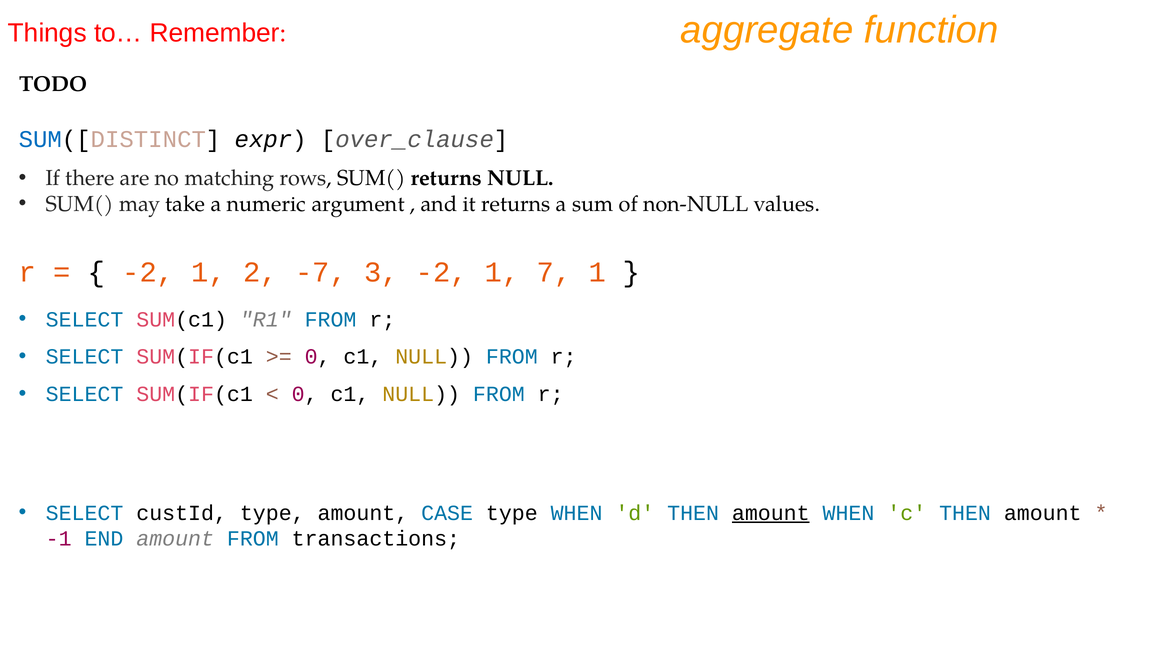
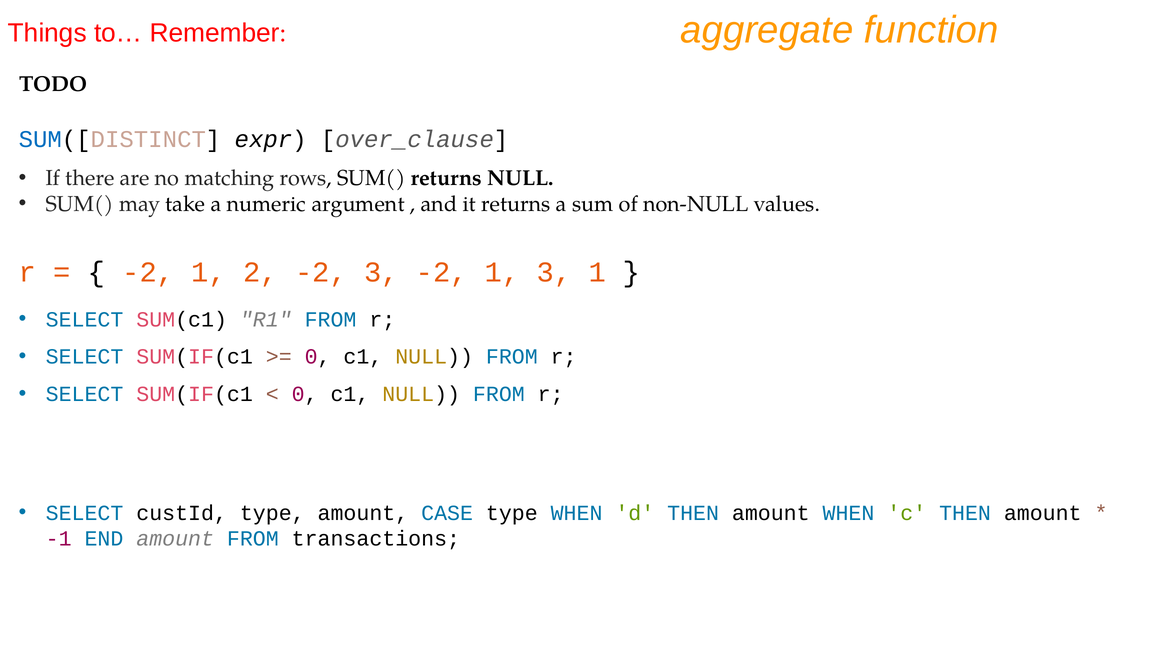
2 -7: -7 -> -2
1 7: 7 -> 3
amount at (771, 512) underline: present -> none
